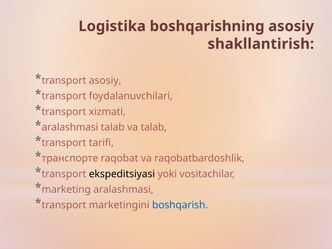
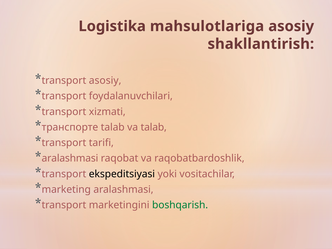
boshqarishning: boshqarishning -> mahsulotlariga
aralashmasi at (70, 127): aralashmasi -> транспорте
транспорте at (70, 158): транспорте -> aralashmasi
boshqarish colour: blue -> green
